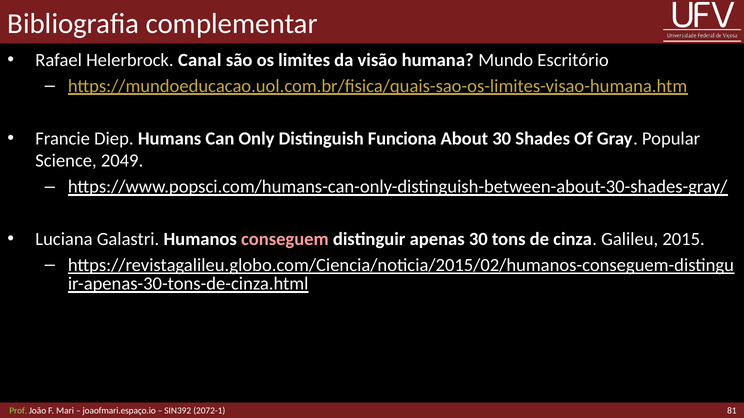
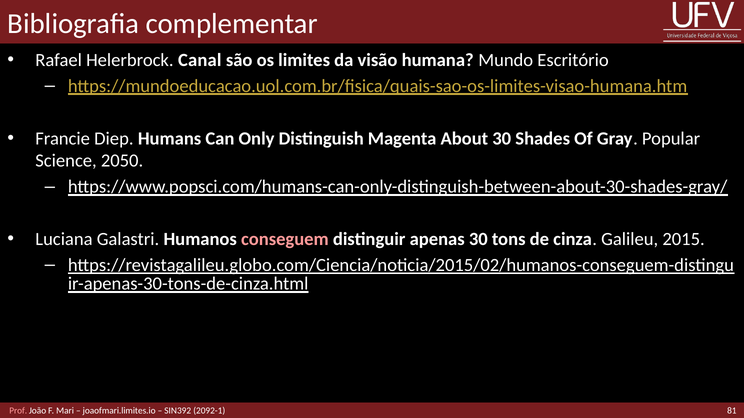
Funciona: Funciona -> Magenta
2049: 2049 -> 2050
Prof colour: light green -> pink
joaofmari.espaço.io: joaofmari.espaço.io -> joaofmari.limites.io
2072-1: 2072-1 -> 2092-1
